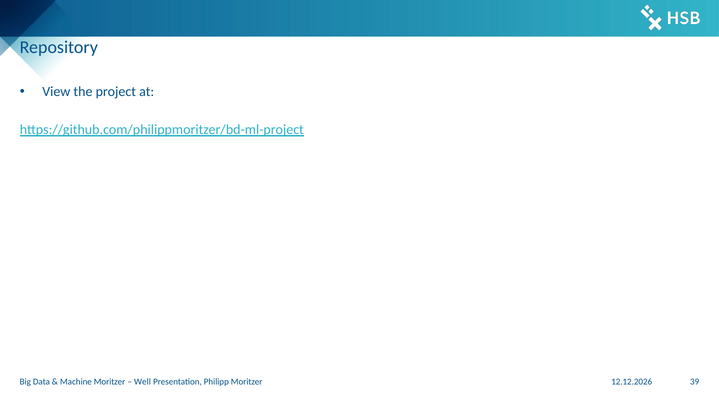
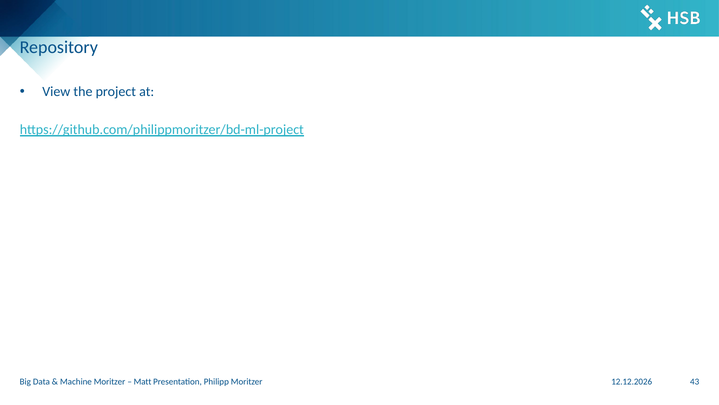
39: 39 -> 43
Well: Well -> Matt
